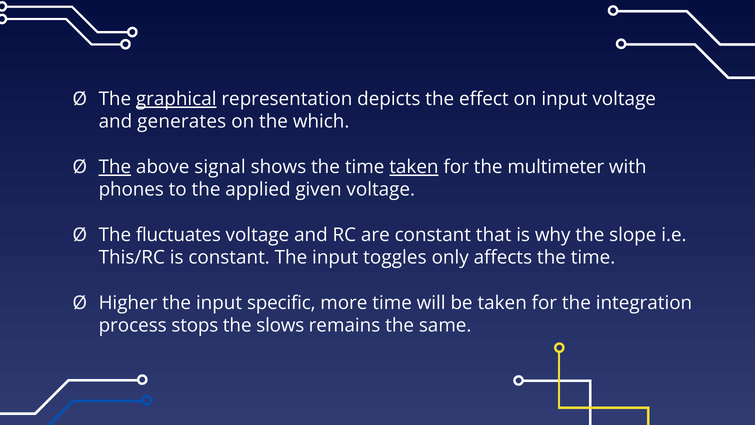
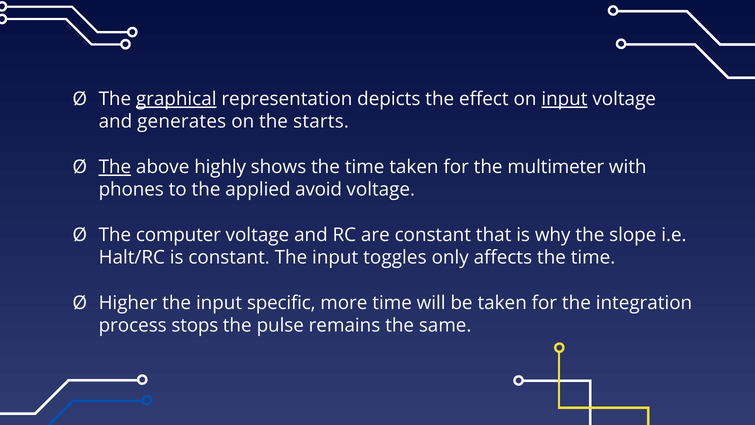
input at (564, 99) underline: none -> present
which: which -> starts
signal: signal -> highly
taken at (414, 167) underline: present -> none
given: given -> avoid
fluctuates: fluctuates -> computer
This/RC: This/RC -> Halt/RC
slows: slows -> pulse
